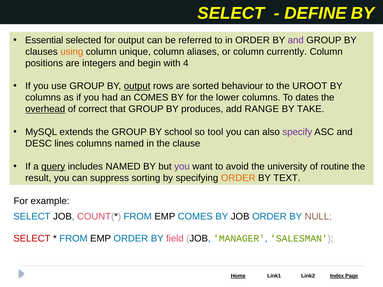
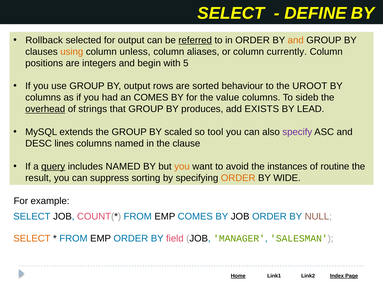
Essential: Essential -> Rollback
referred underline: none -> present
and at (296, 40) colour: purple -> orange
unique: unique -> unless
4: 4 -> 5
output at (137, 86) underline: present -> none
lower: lower -> value
dates: dates -> sideb
correct: correct -> strings
RANGE: RANGE -> EXISTS
TAKE: TAKE -> LEAD
school: school -> scaled
you at (182, 167) colour: purple -> orange
university: university -> instances
TEXT: TEXT -> WIDE
SELECT at (32, 239) colour: red -> orange
